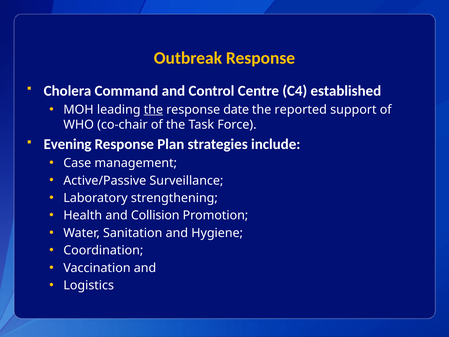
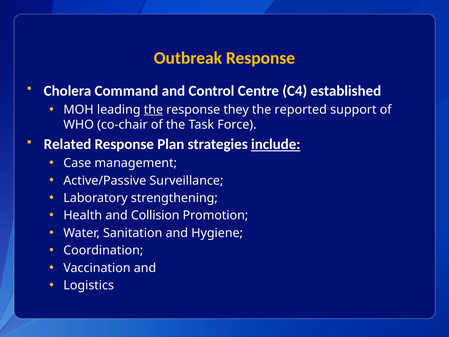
date: date -> they
Evening: Evening -> Related
include underline: none -> present
